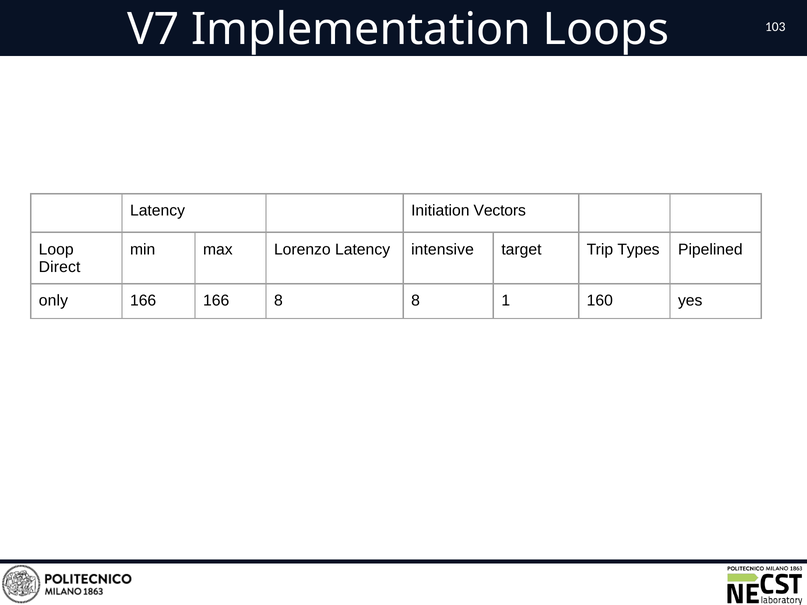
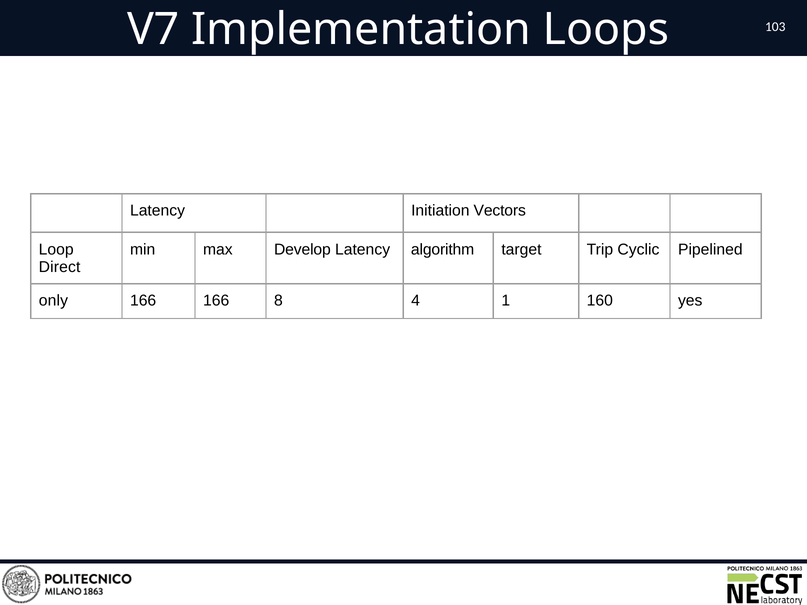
Lorenzo: Lorenzo -> Develop
intensive: intensive -> algorithm
Types: Types -> Cyclic
8 8: 8 -> 4
